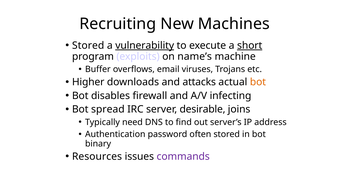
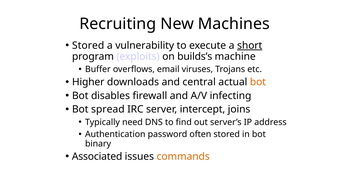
vulnerability underline: present -> none
name’s: name’s -> builds’s
attacks: attacks -> central
desirable: desirable -> intercept
Resources: Resources -> Associated
commands colour: purple -> orange
